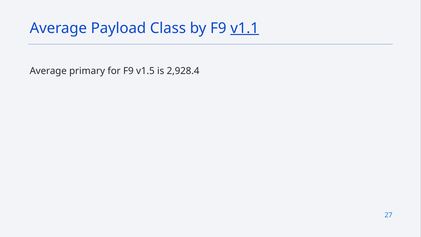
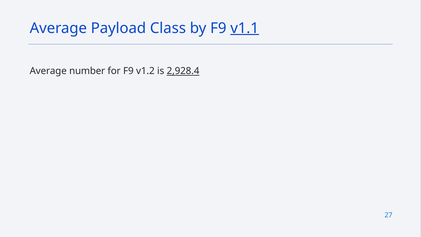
primary: primary -> number
v1.5: v1.5 -> v1.2
2,928.4 underline: none -> present
